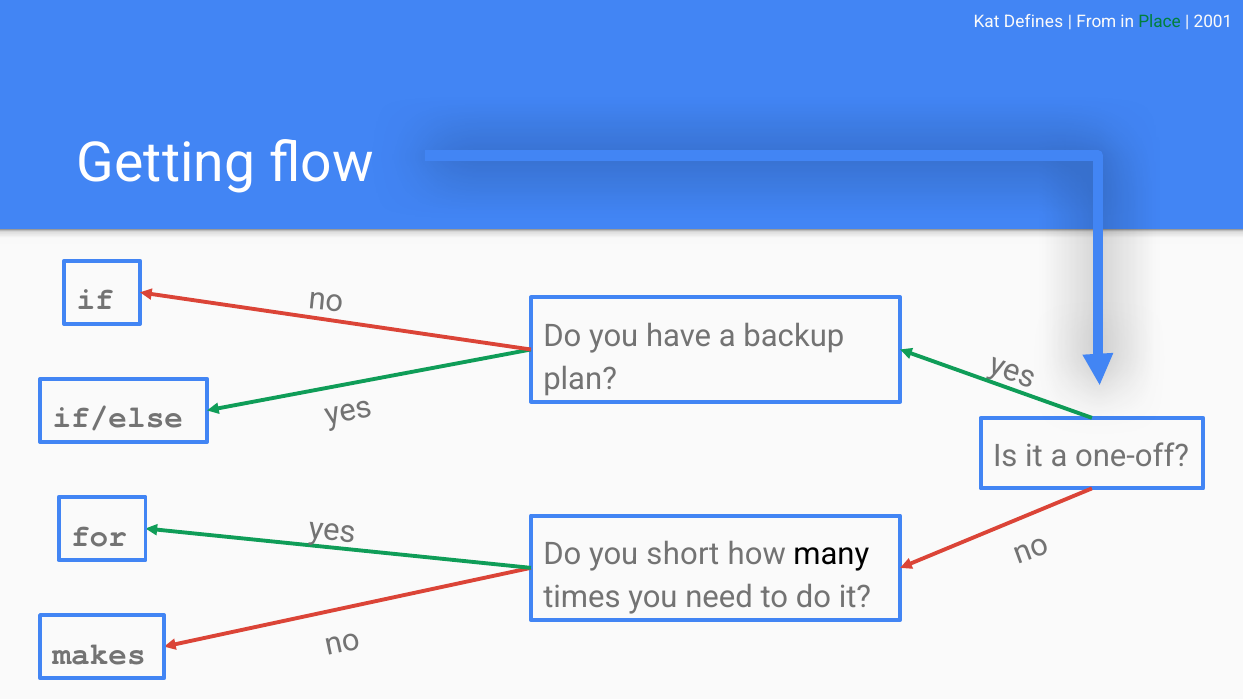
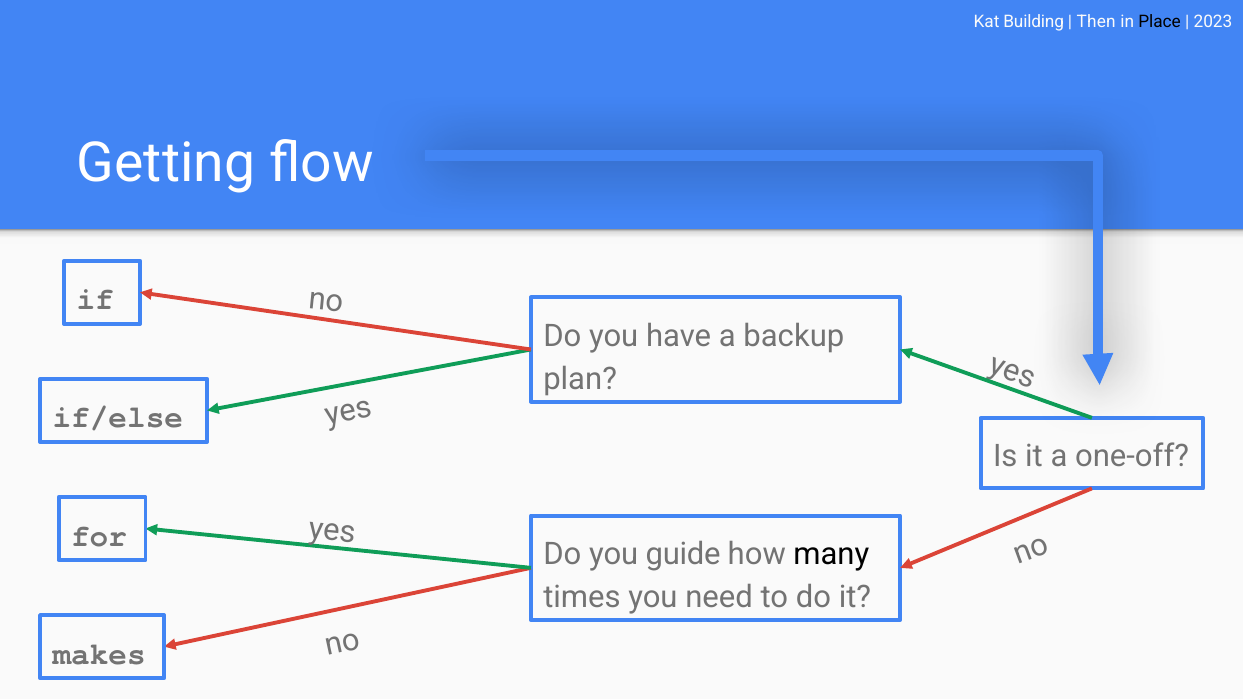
Defines: Defines -> Building
From: From -> Then
Place colour: green -> black
2001: 2001 -> 2023
short: short -> guide
